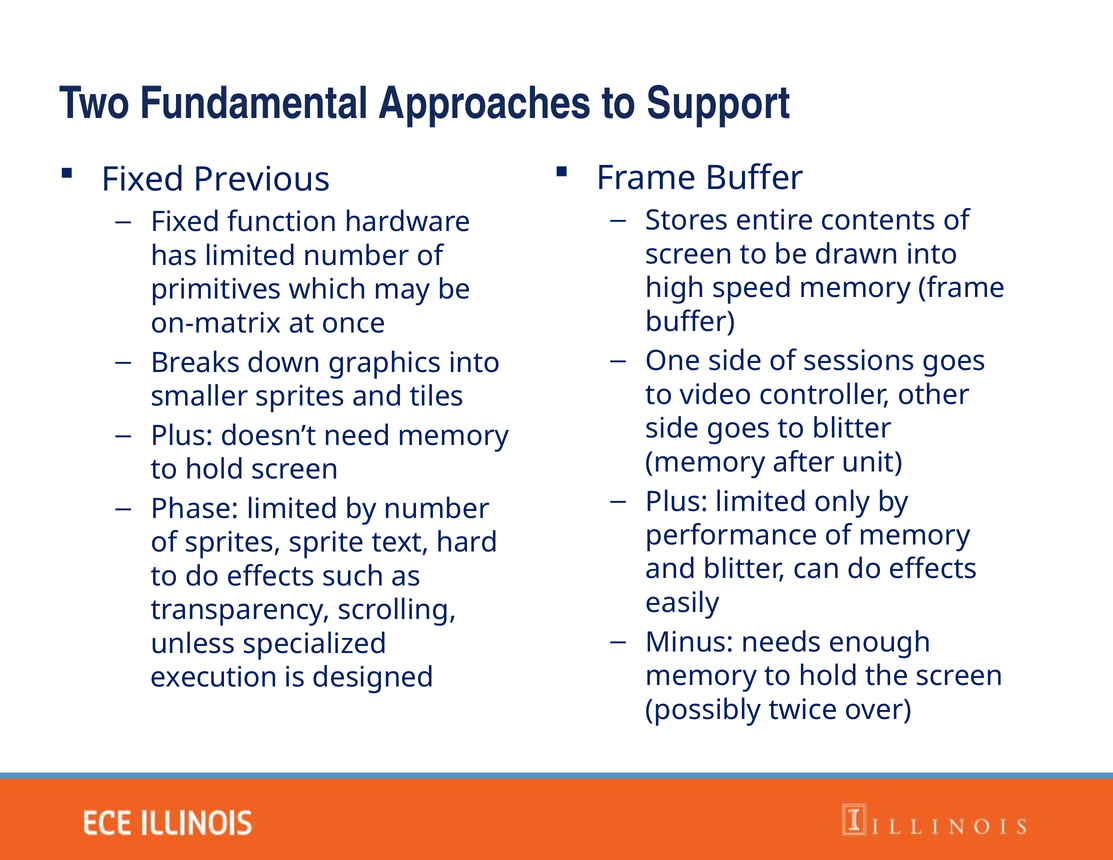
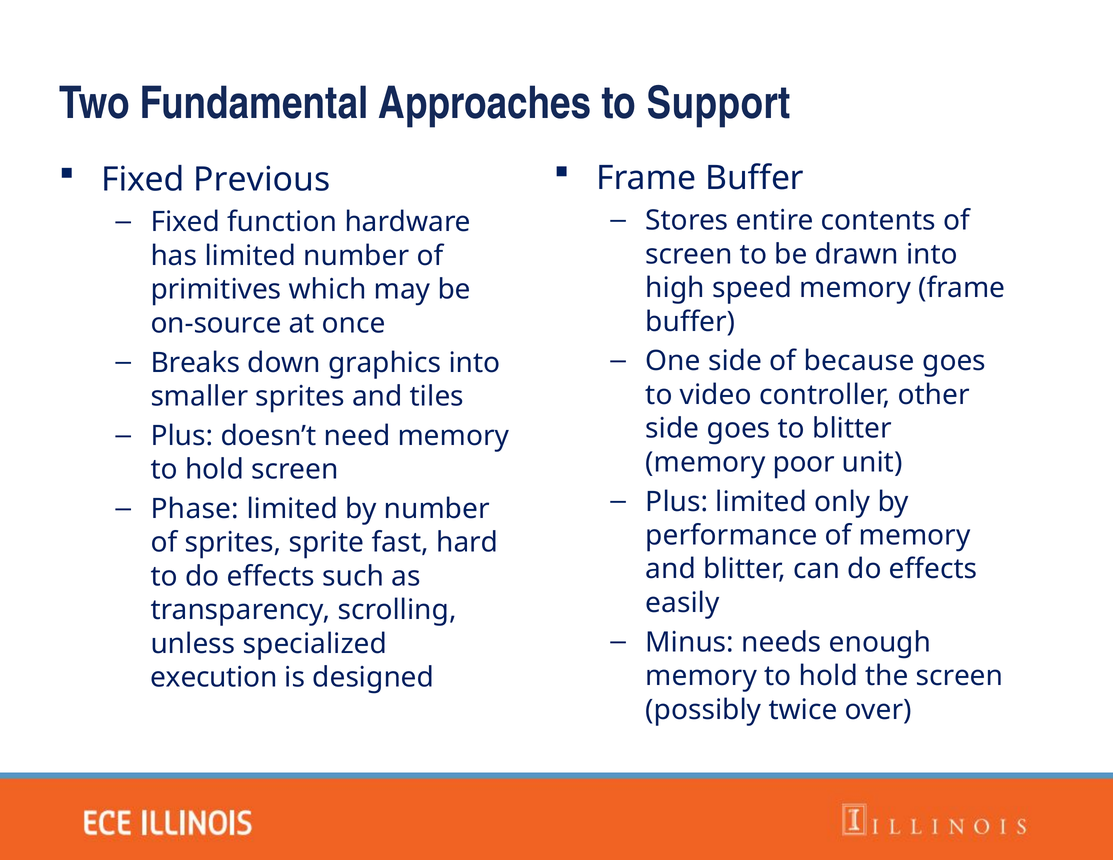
on-matrix: on-matrix -> on-source
sessions: sessions -> because
after: after -> poor
text: text -> fast
